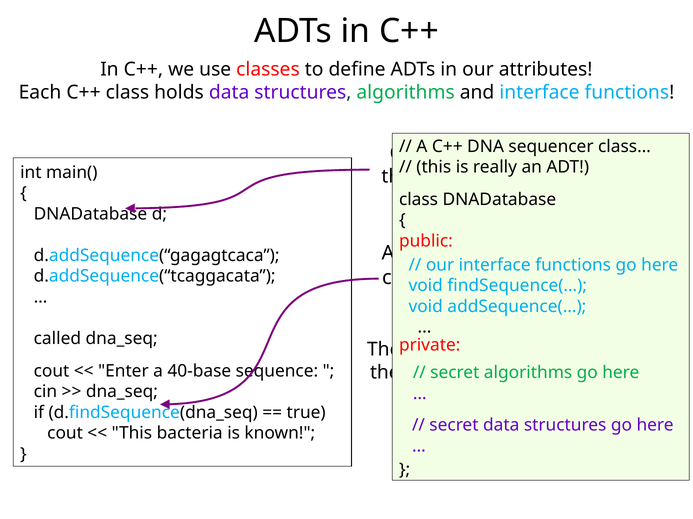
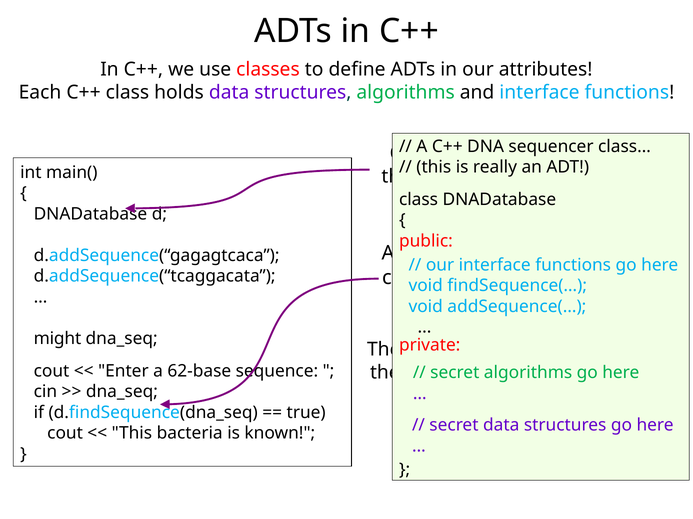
called: called -> might
40-base: 40-base -> 62-base
